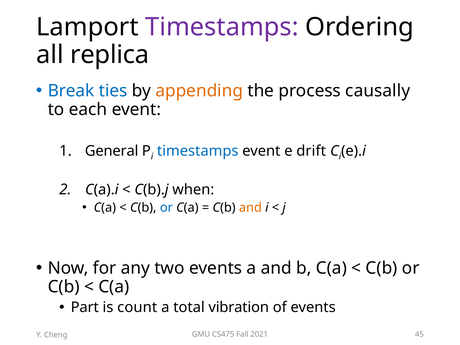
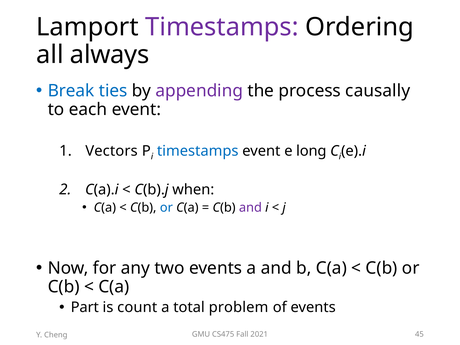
replica: replica -> always
appending colour: orange -> purple
General: General -> Vectors
drift: drift -> long
and at (250, 208) colour: orange -> purple
vibration: vibration -> problem
